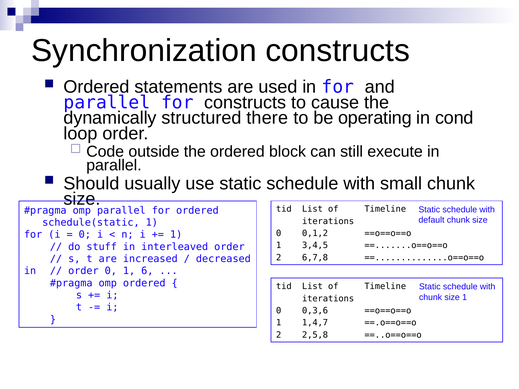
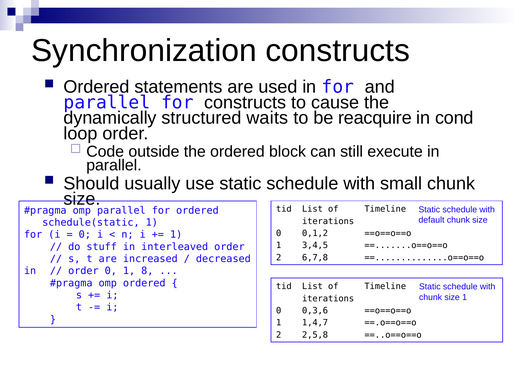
there: there -> waits
operating: operating -> reacquire
6: 6 -> 8
